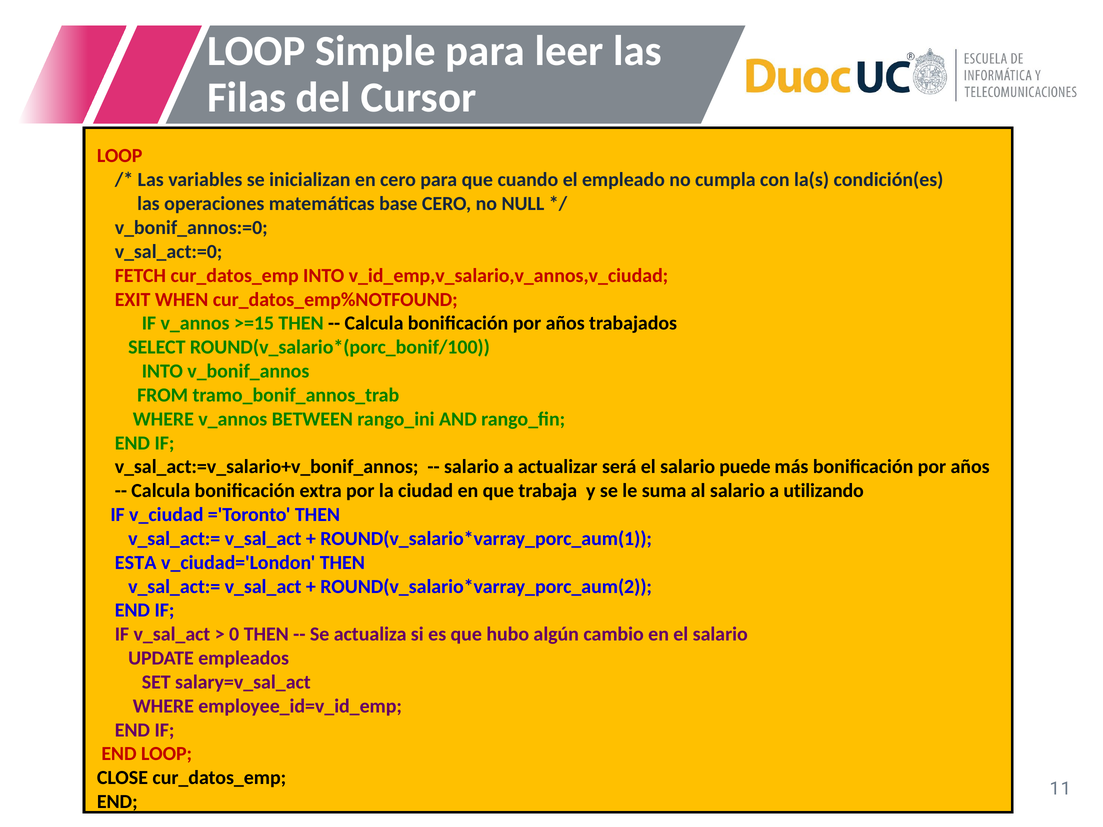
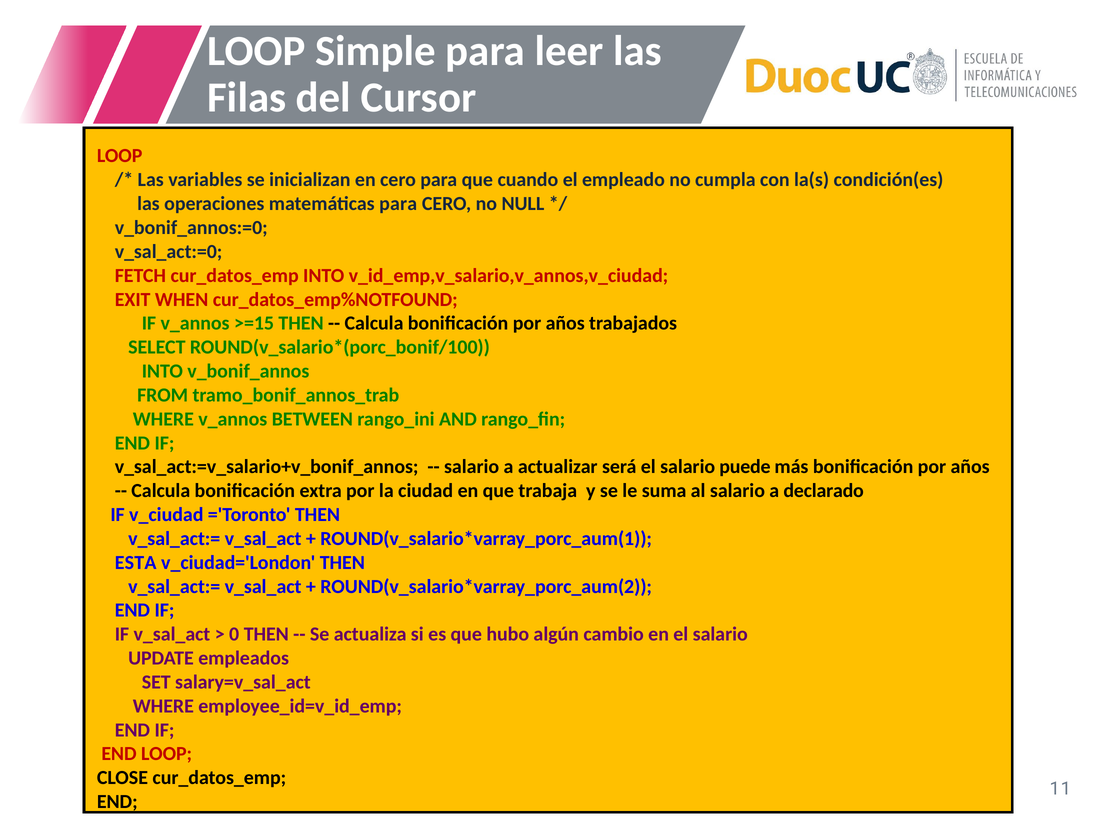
matemáticas base: base -> para
utilizando: utilizando -> declarado
